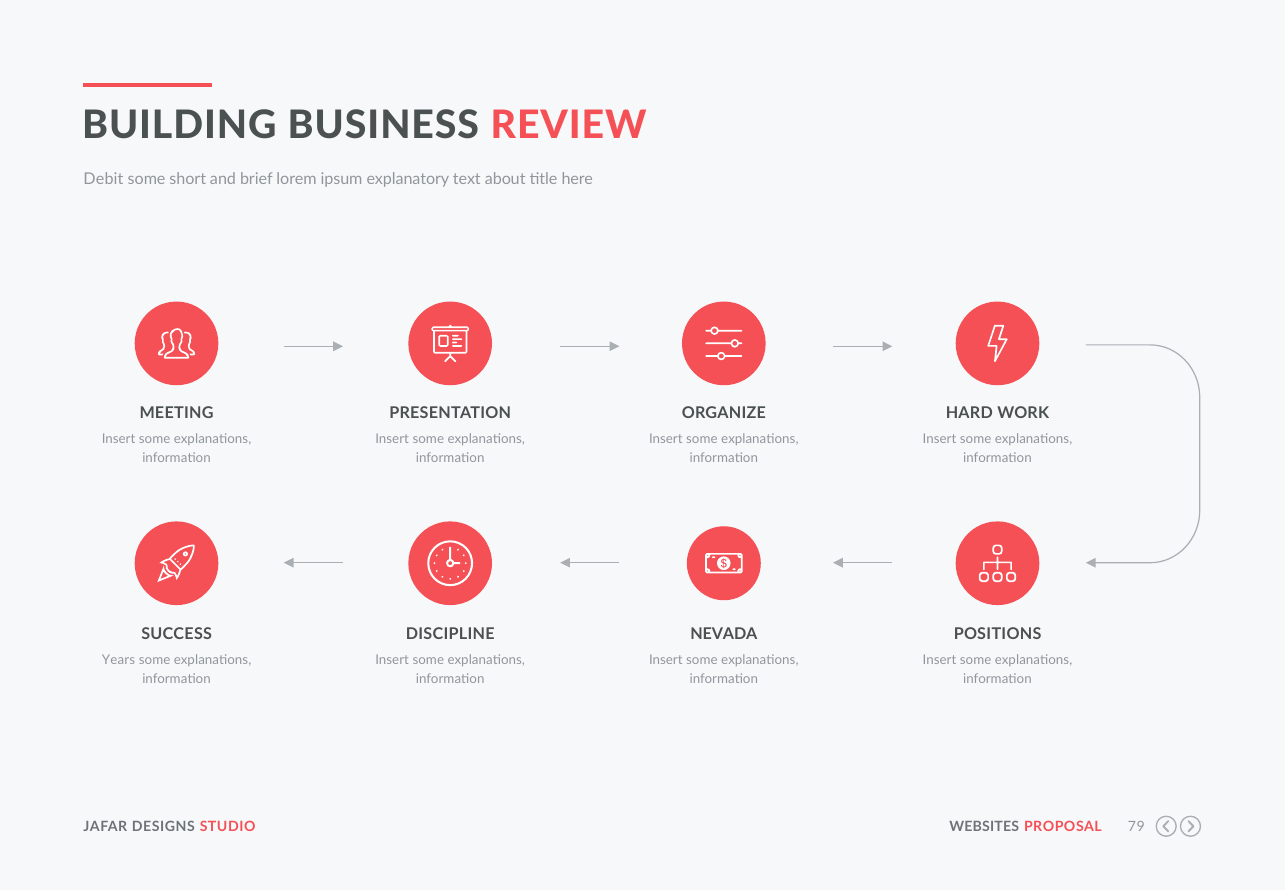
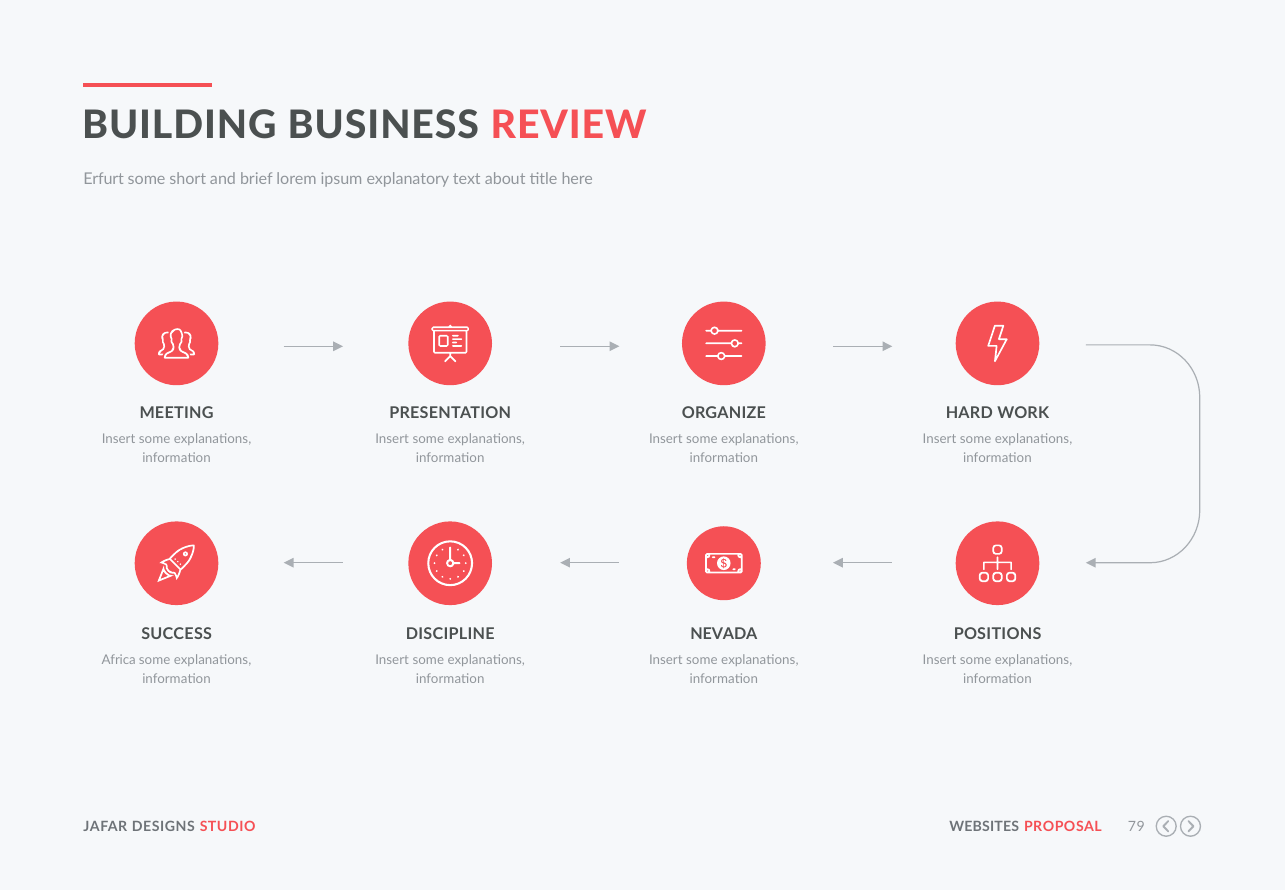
Debit: Debit -> Erfurt
Years: Years -> Africa
